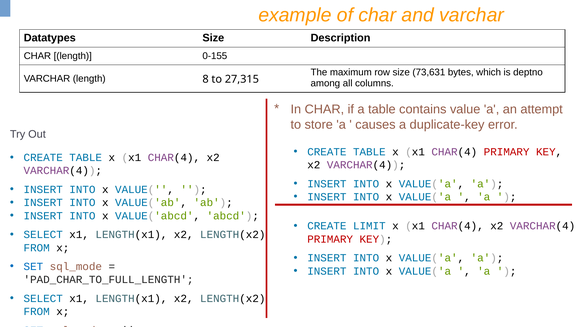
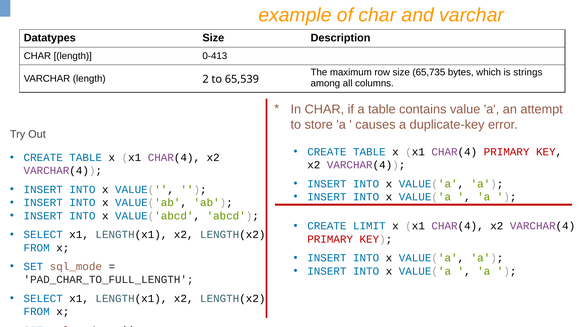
0-155: 0-155 -> 0-413
73,631: 73,631 -> 65,735
deptno: deptno -> strings
8: 8 -> 2
27,315: 27,315 -> 65,539
